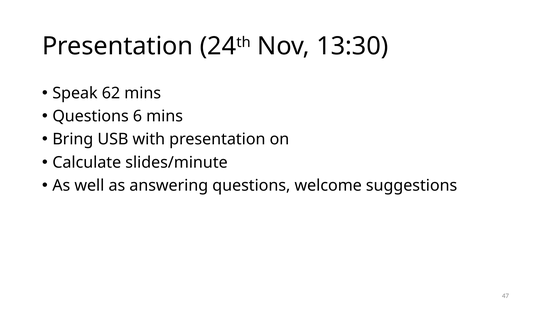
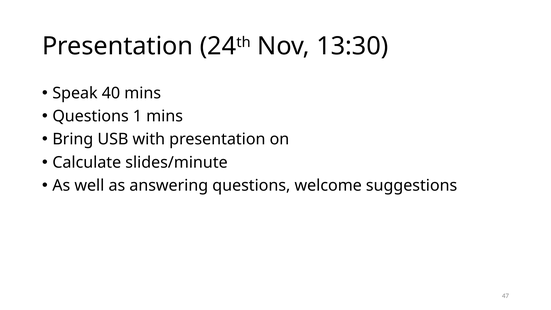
62: 62 -> 40
6: 6 -> 1
